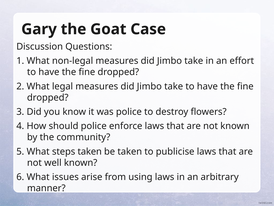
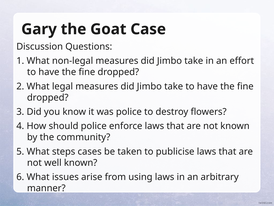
steps taken: taken -> cases
